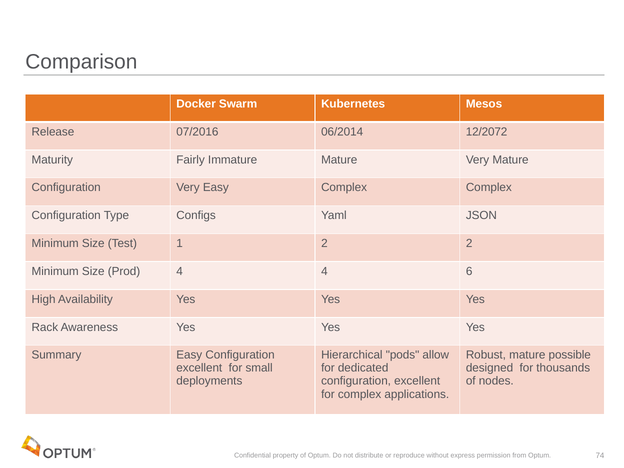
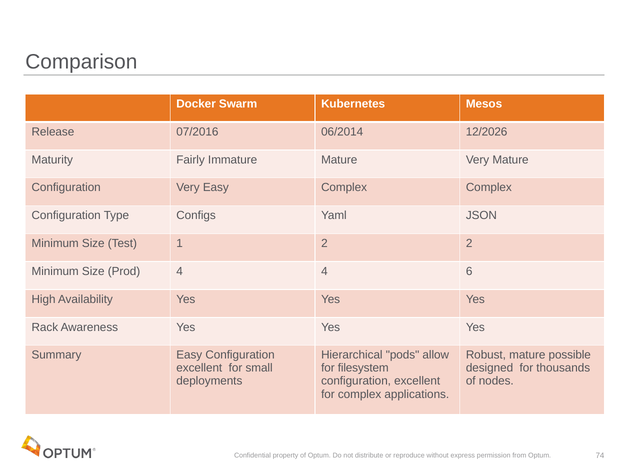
12/2072: 12/2072 -> 12/2026
dedicated: dedicated -> filesystem
